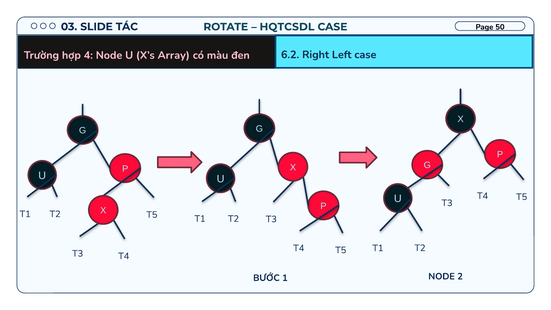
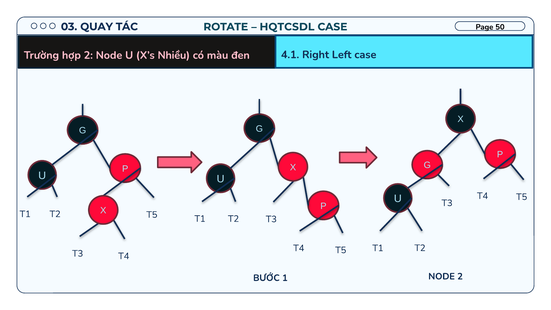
SLIDE: SLIDE -> QUAY
6.2: 6.2 -> 4.1
hợp 4: 4 -> 2
Array: Array -> Nhiều
